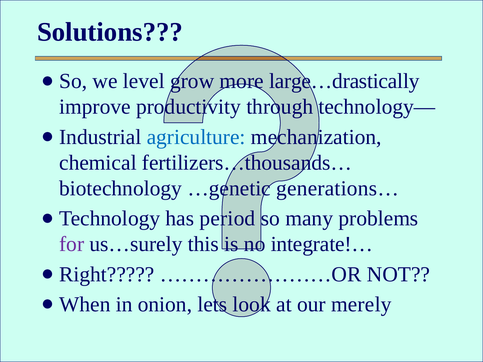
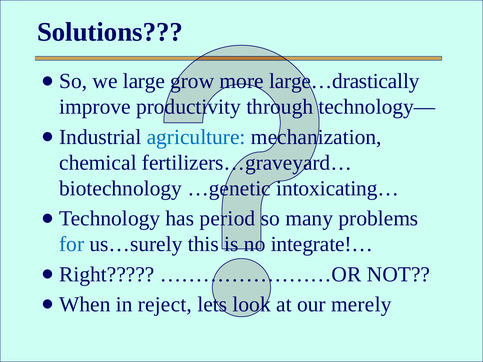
level: level -> large
fertilizers…thousands…: fertilizers…thousands… -> fertilizers…graveyard…
generations…: generations… -> intoxicating…
for colour: purple -> blue
onion: onion -> reject
